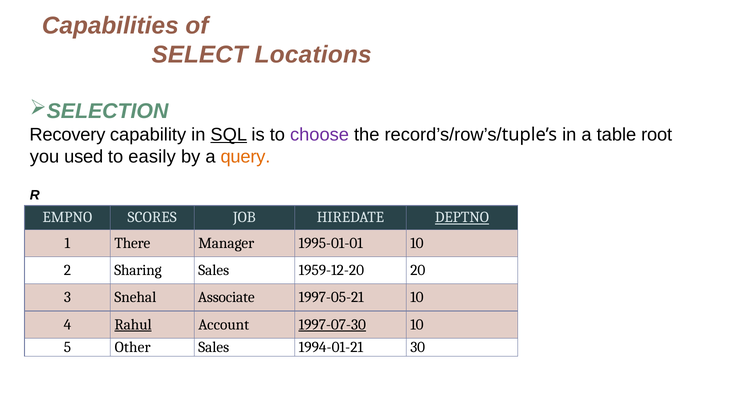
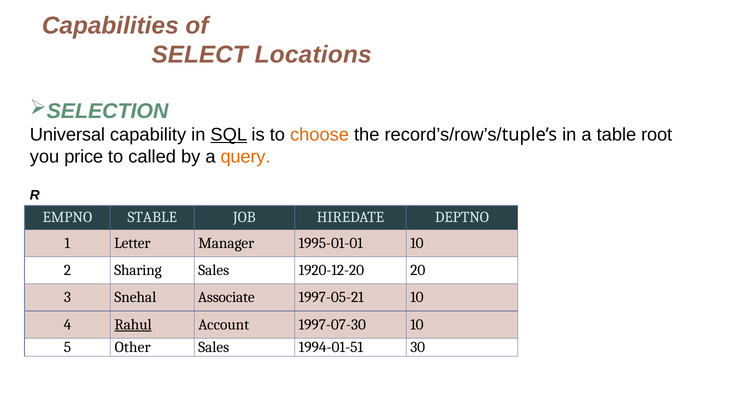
Recovery: Recovery -> Universal
choose colour: purple -> orange
used: used -> price
easily: easily -> called
SCORES: SCORES -> STABLE
DEPTNO underline: present -> none
There: There -> Letter
1959-12-20: 1959-12-20 -> 1920-12-20
1997-07-30 underline: present -> none
1994-01-21: 1994-01-21 -> 1994-01-51
